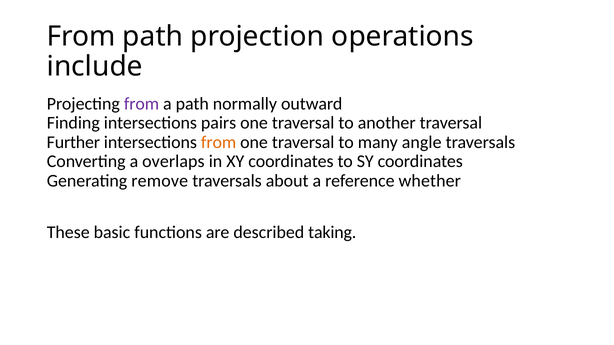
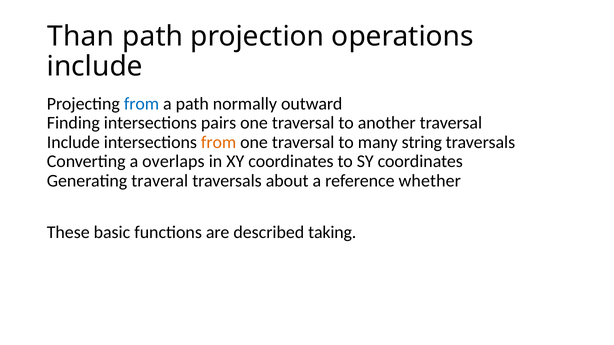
From at (81, 36): From -> Than
from at (141, 104) colour: purple -> blue
Further at (73, 142): Further -> Include
angle: angle -> string
remove: remove -> traveral
